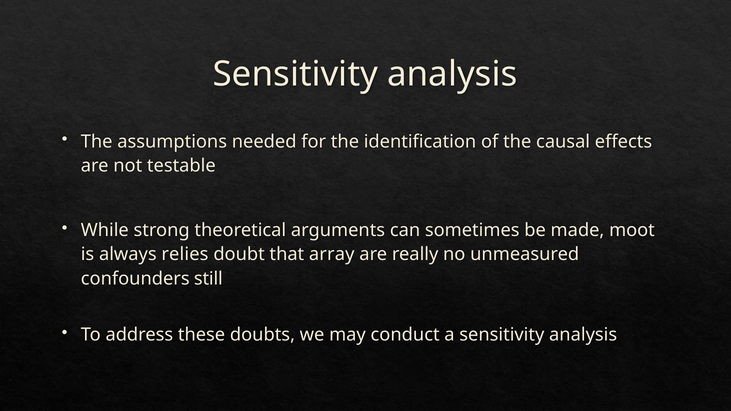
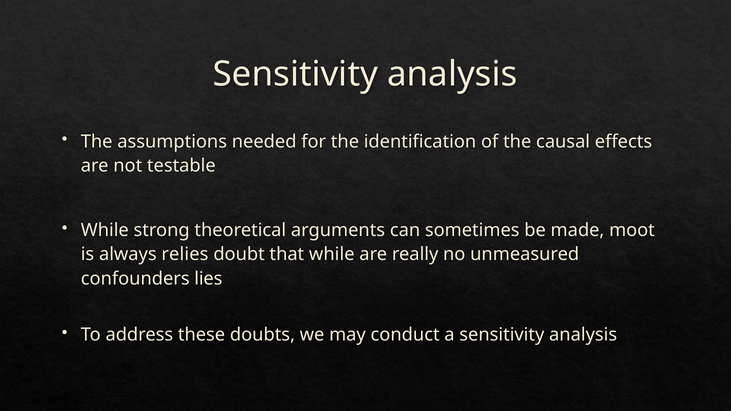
that array: array -> while
still: still -> lies
